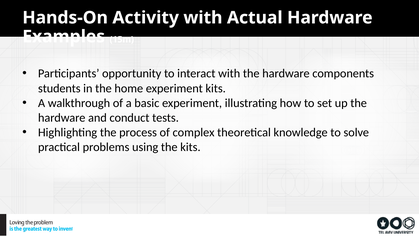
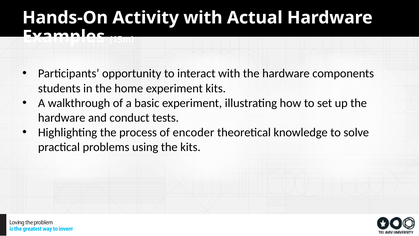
complex: complex -> encoder
